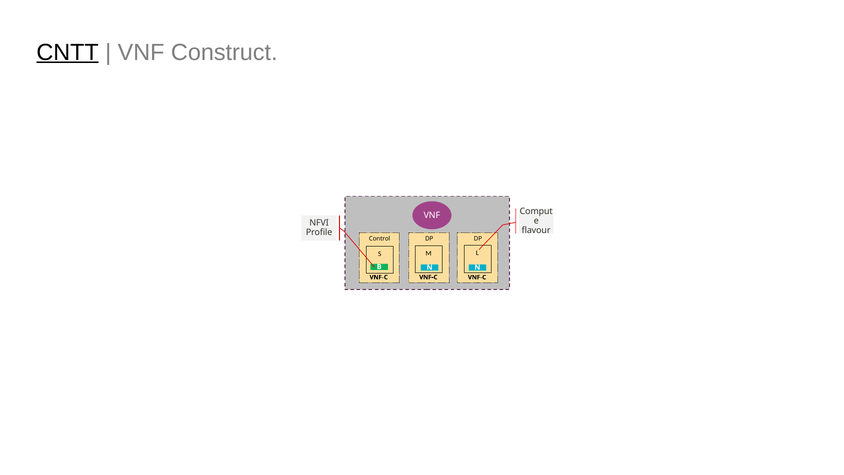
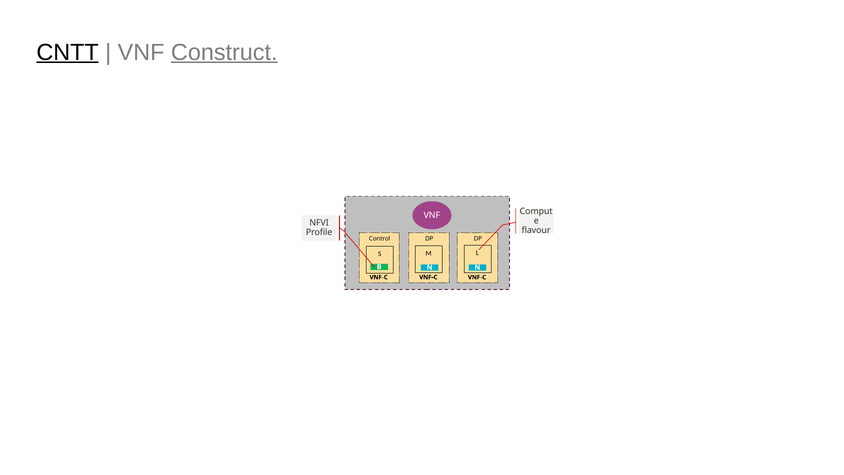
Construct underline: none -> present
